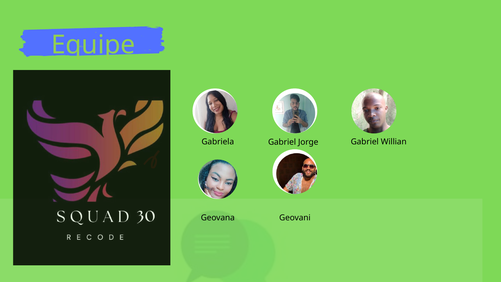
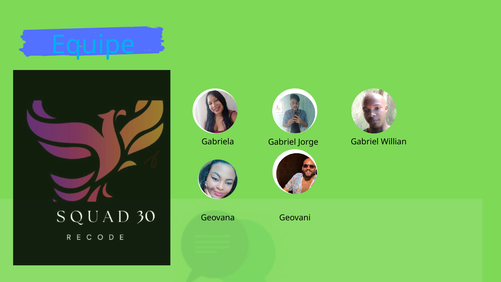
Equipe colour: light green -> light blue
